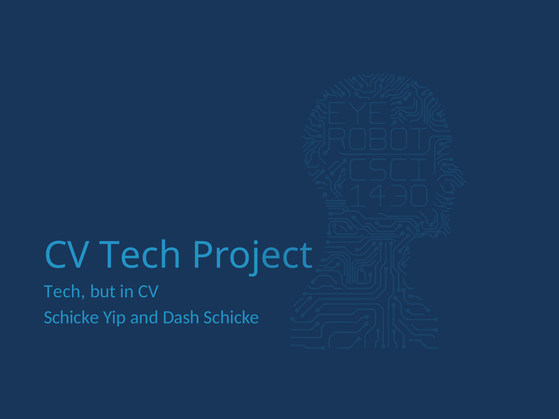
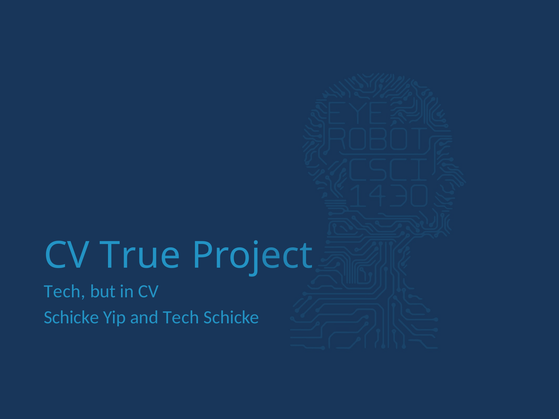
CV Tech: Tech -> True
and Dash: Dash -> Tech
